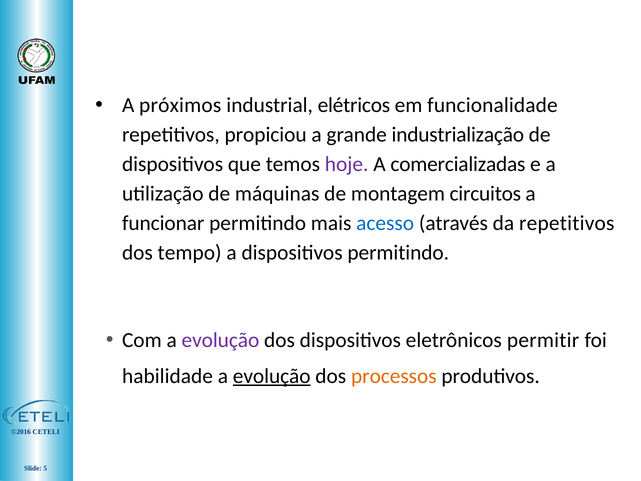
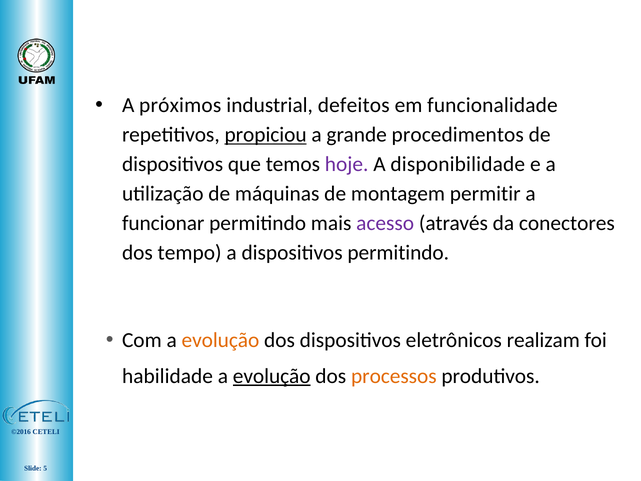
elétricos: elétricos -> defeitos
propiciou underline: none -> present
industrialização: industrialização -> procedimentos
comercializadas: comercializadas -> disponibilidade
circuitos: circuitos -> permitir
acesso colour: blue -> purple
da repetitivos: repetitivos -> conectores
evolução at (220, 340) colour: purple -> orange
permitir: permitir -> realizam
